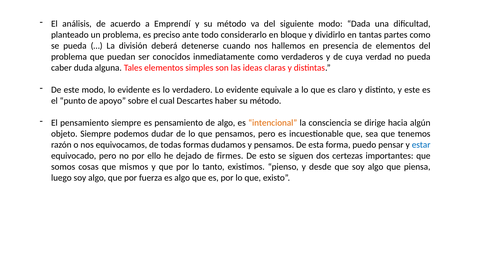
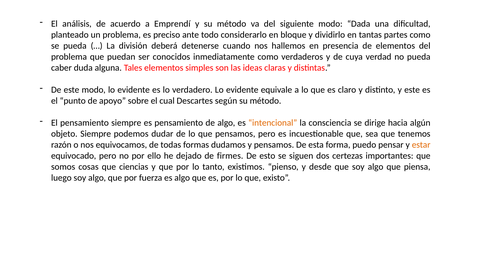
haber: haber -> según
estar colour: blue -> orange
mismos: mismos -> ciencias
